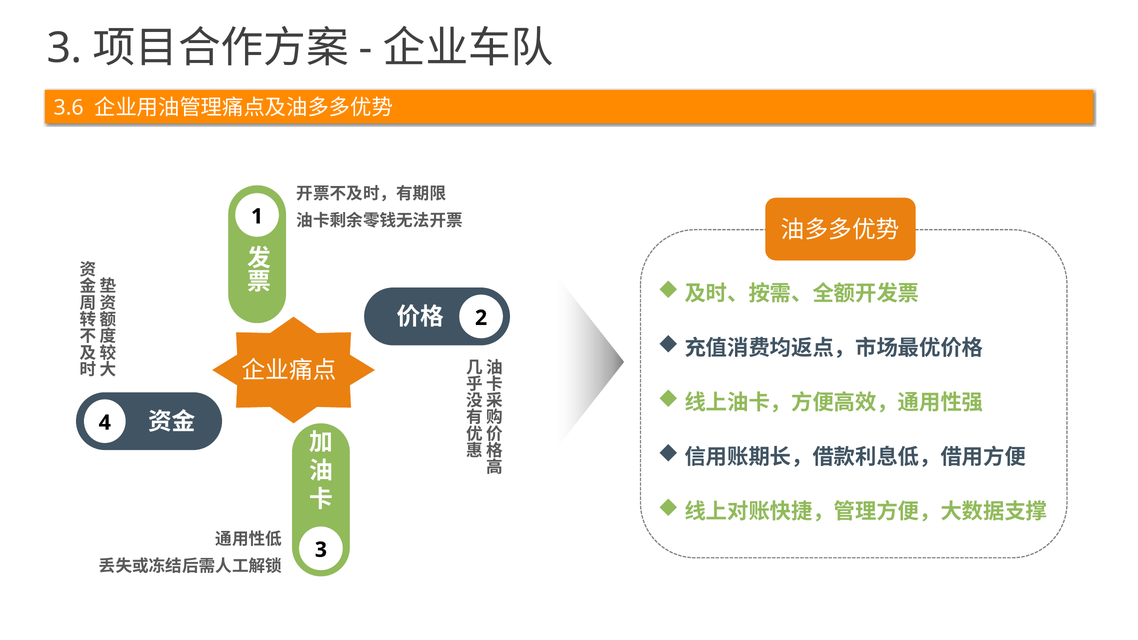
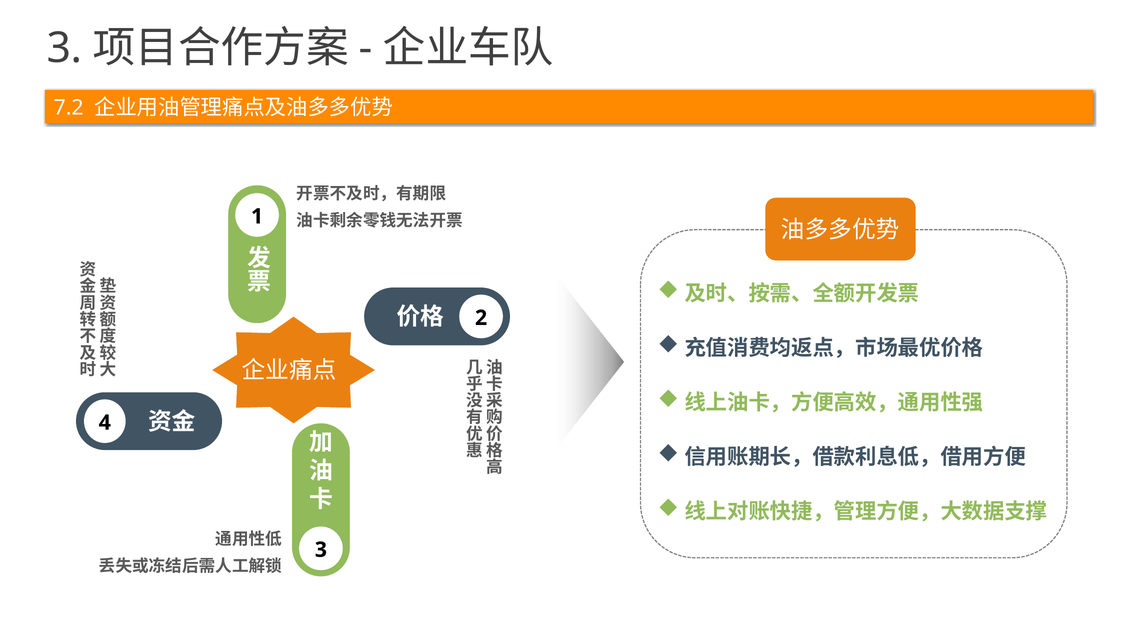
3.6: 3.6 -> 7.2
